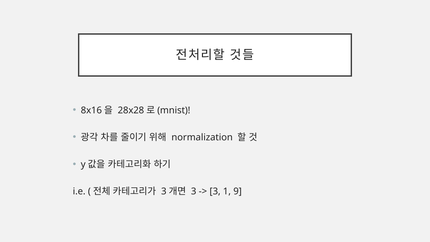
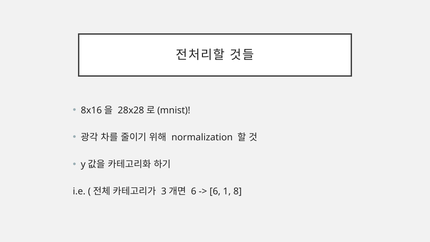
3 at (194, 191): 3 -> 6
3 at (215, 191): 3 -> 6
9: 9 -> 8
